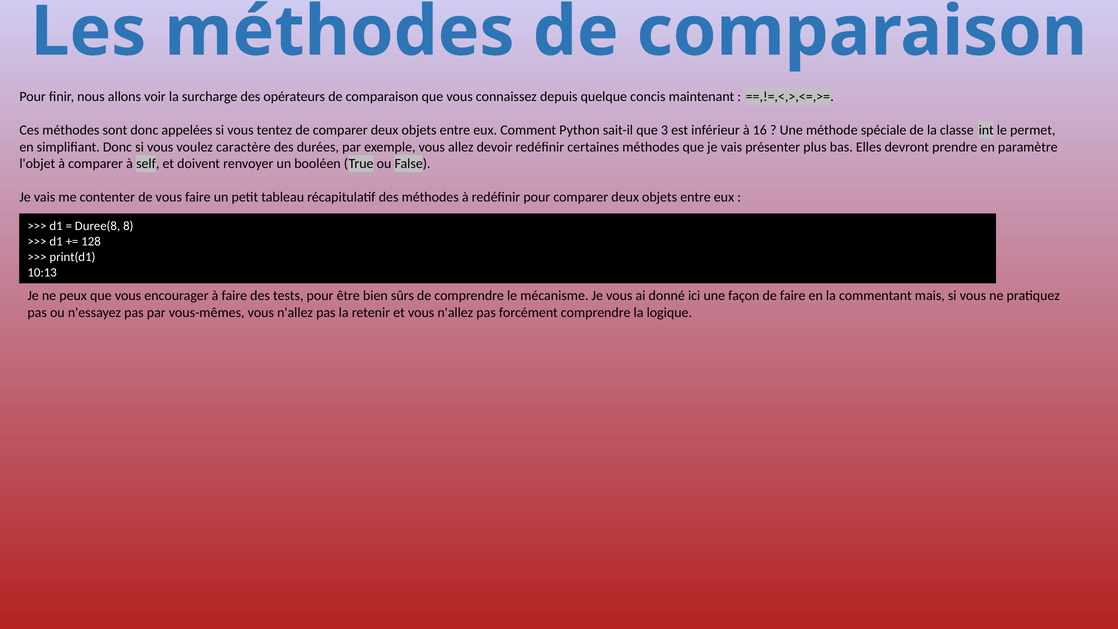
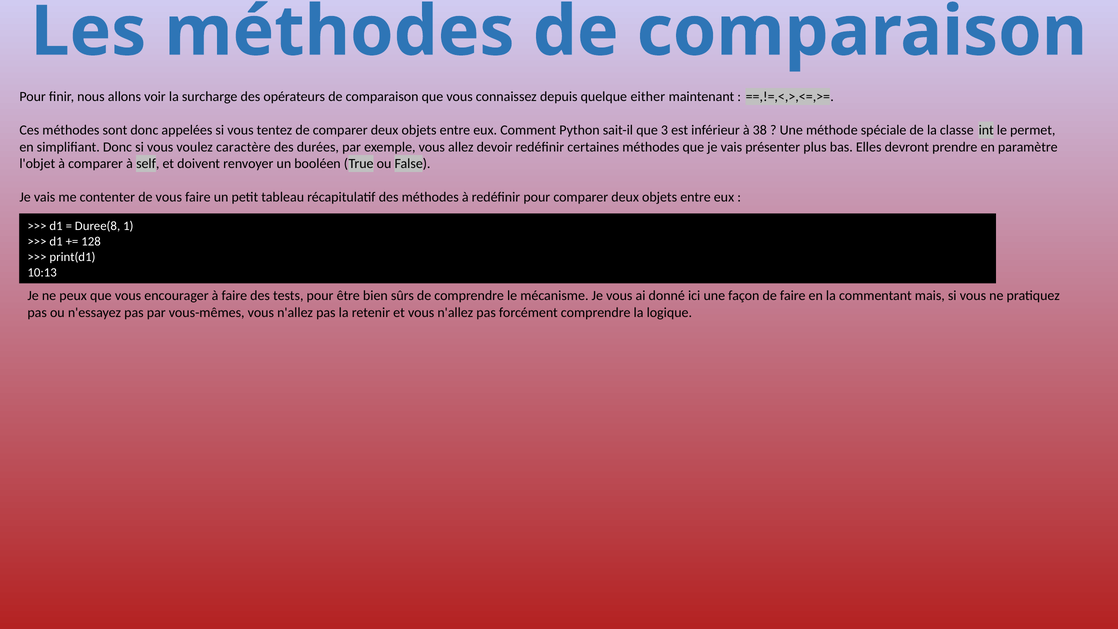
concis: concis -> either
16: 16 -> 38
8: 8 -> 1
